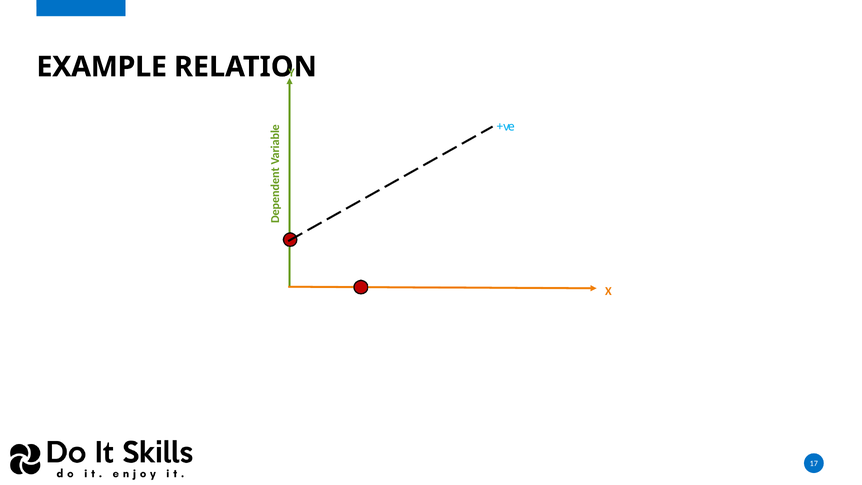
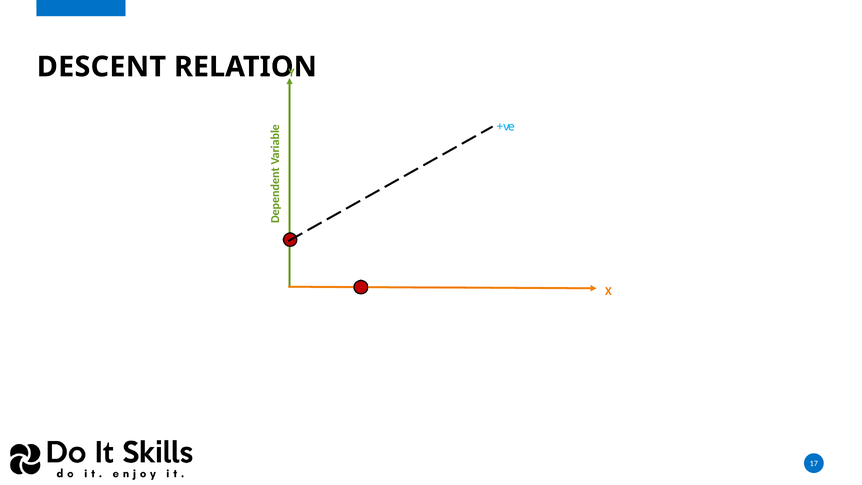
EXAMPLE: EXAMPLE -> DESCENT
